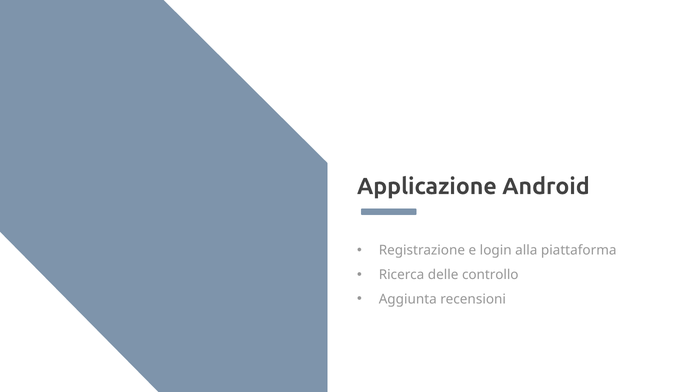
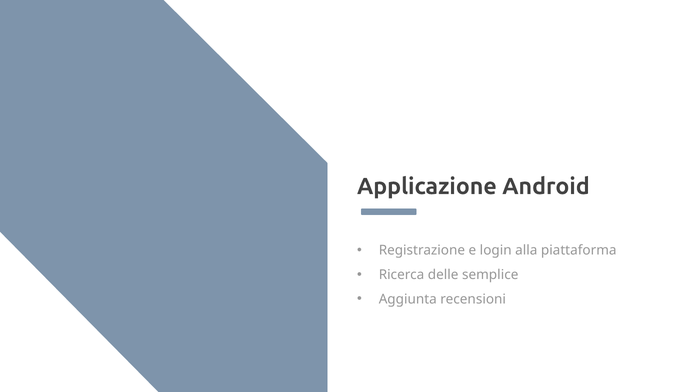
controllo: controllo -> semplice
